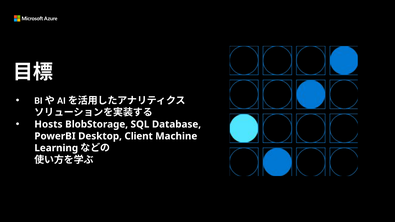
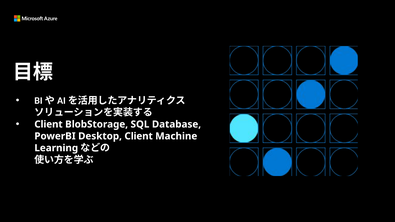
Hosts at (48, 124): Hosts -> Client
